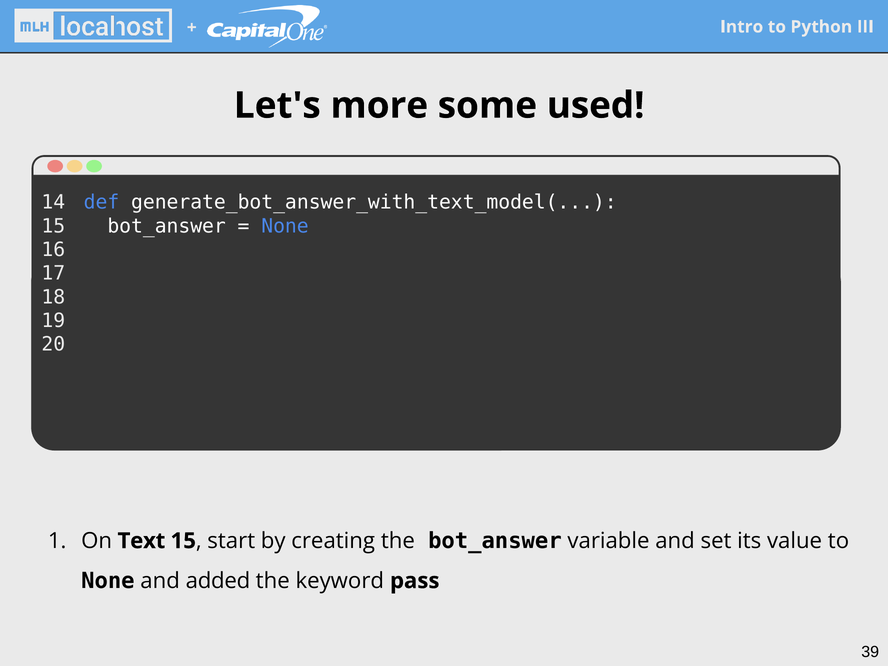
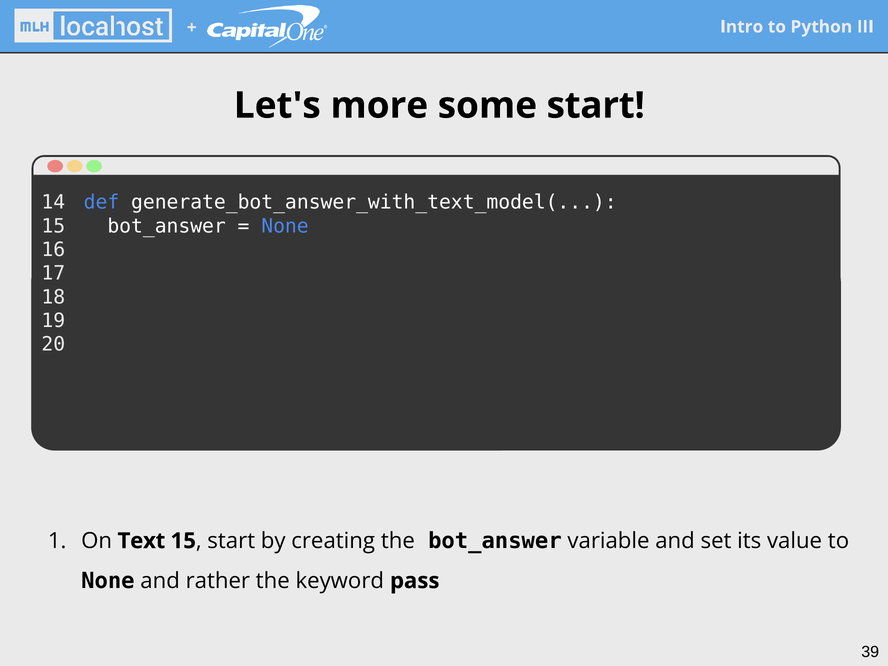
some used: used -> start
added: added -> rather
